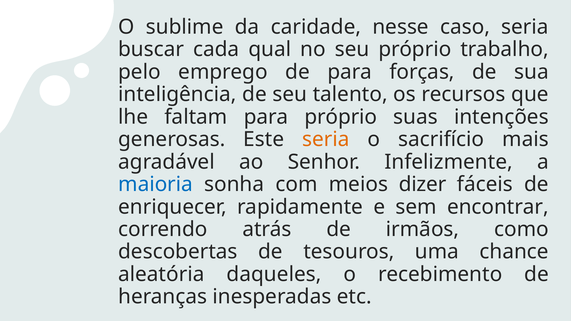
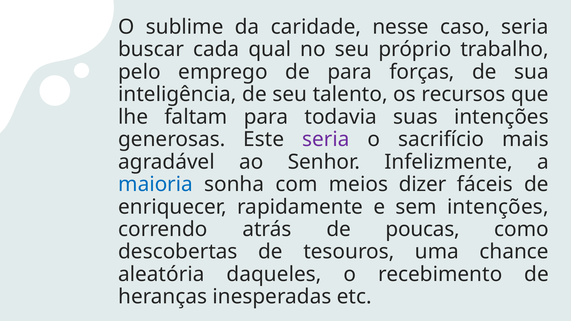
para próprio: próprio -> todavia
seria at (326, 139) colour: orange -> purple
sem encontrar: encontrar -> intenções
irmãos: irmãos -> poucas
